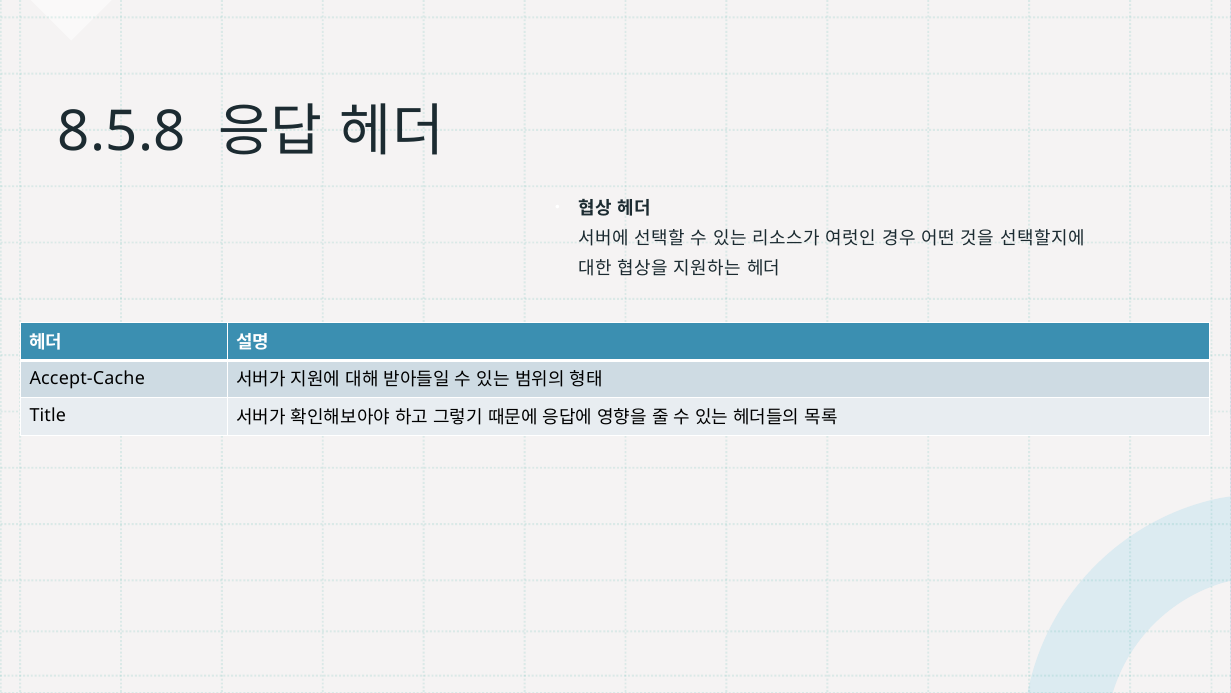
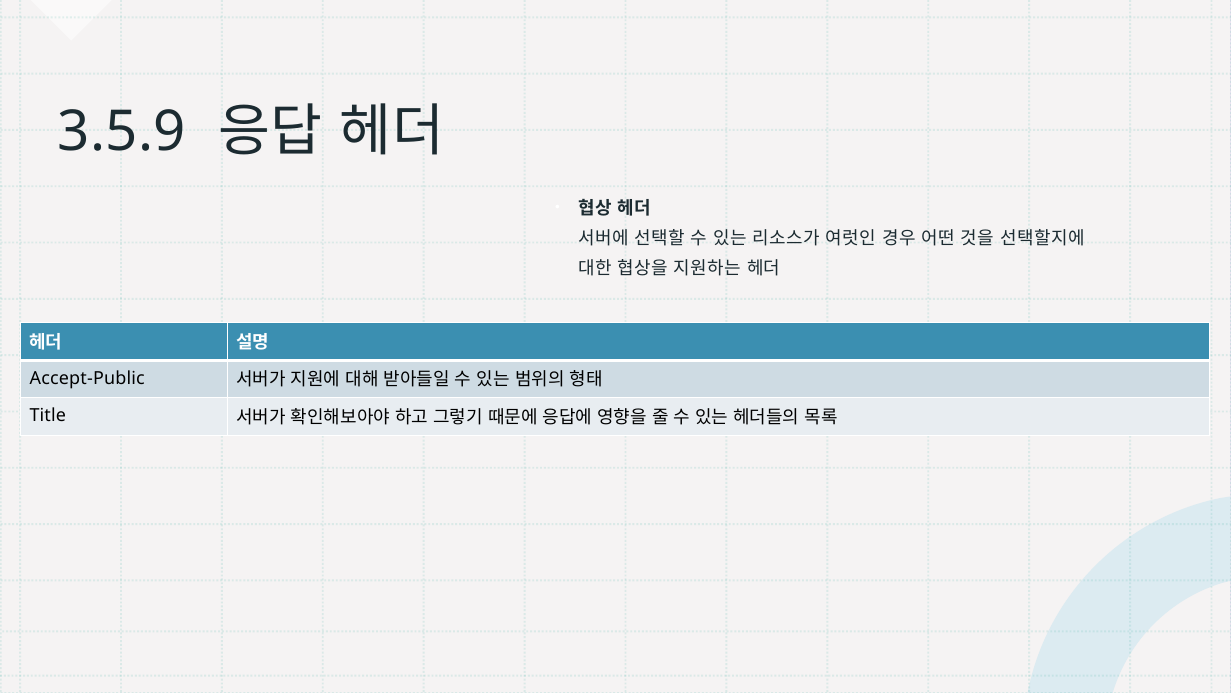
8.5.8: 8.5.8 -> 3.5.9
Accept-Cache: Accept-Cache -> Accept-Public
